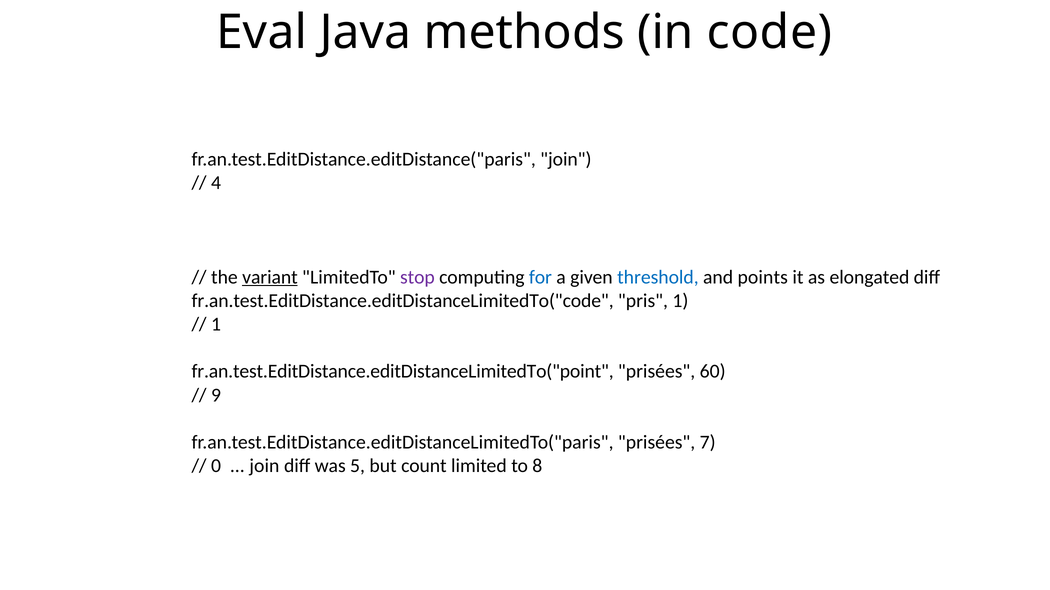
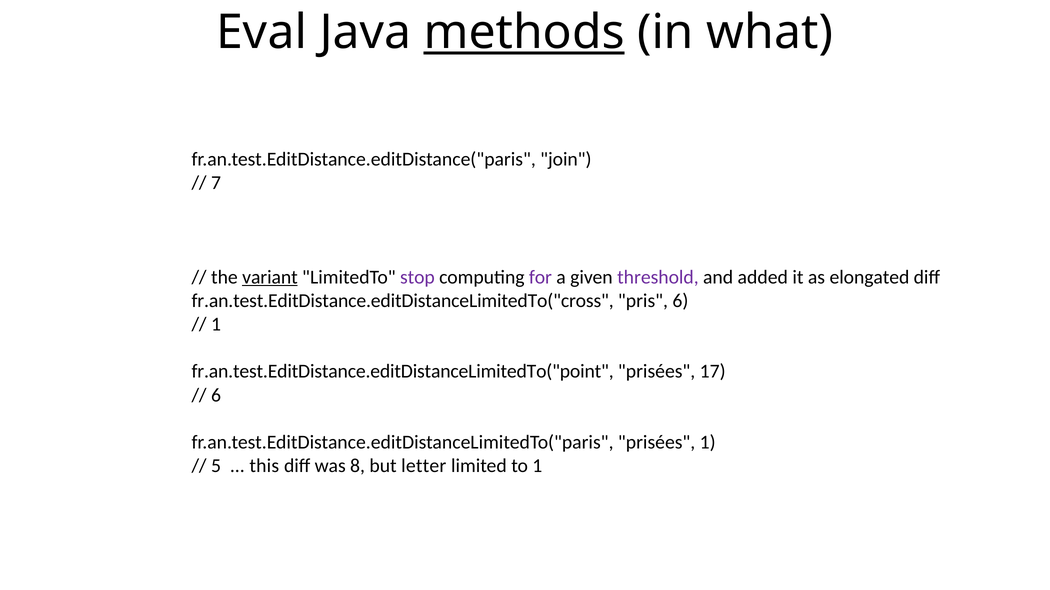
methods underline: none -> present
code: code -> what
4: 4 -> 7
for colour: blue -> purple
threshold colour: blue -> purple
points: points -> added
fr.an.test.EditDistance.editDistanceLimitedTo("code: fr.an.test.EditDistance.editDistanceLimitedTo("code -> fr.an.test.EditDistance.editDistanceLimitedTo("cross
pris 1: 1 -> 6
60: 60 -> 17
9 at (216, 395): 9 -> 6
prisées 7: 7 -> 1
0: 0 -> 5
join at (264, 466): join -> this
5: 5 -> 8
count: count -> letter
to 8: 8 -> 1
